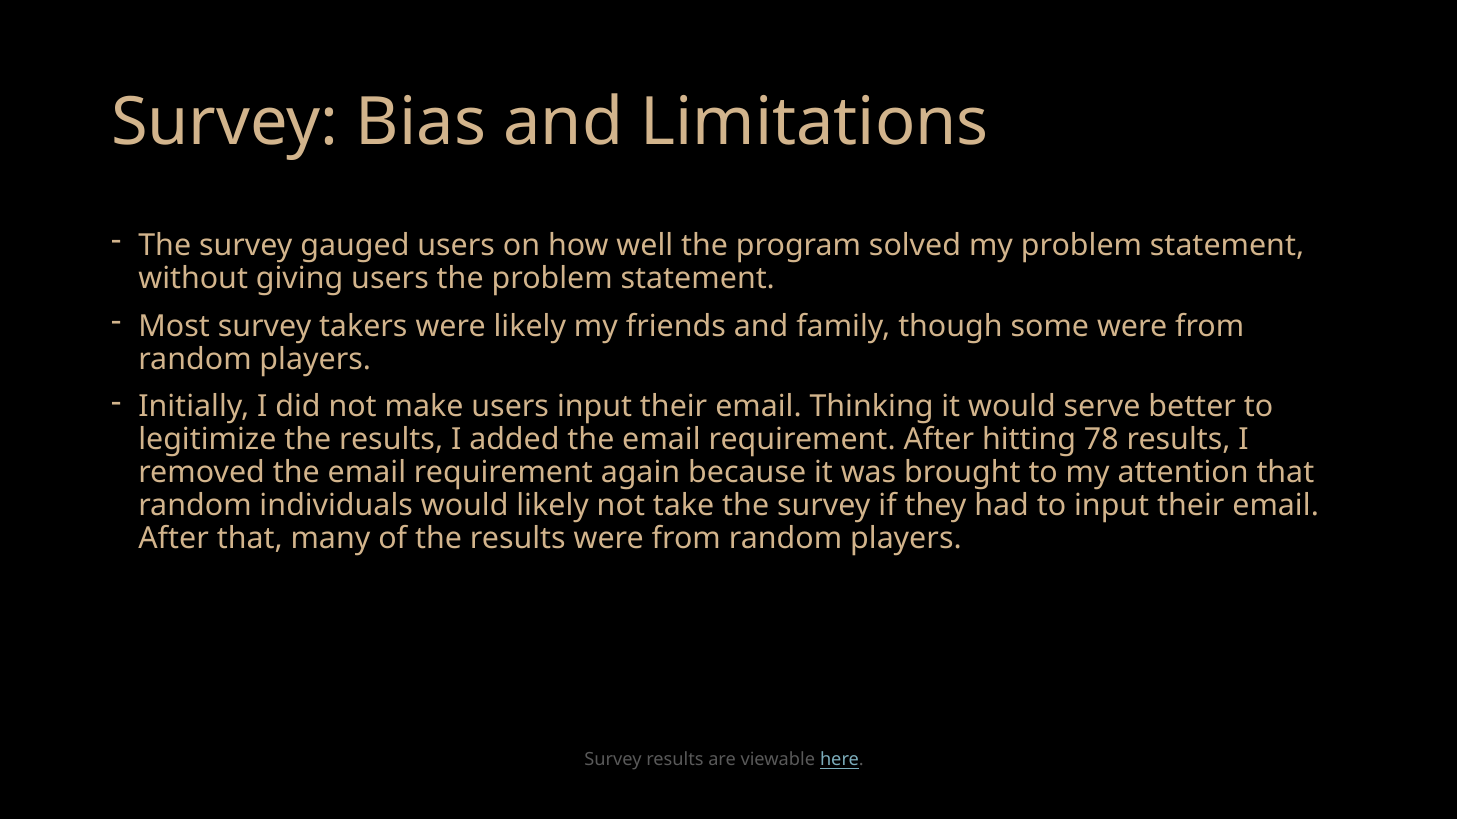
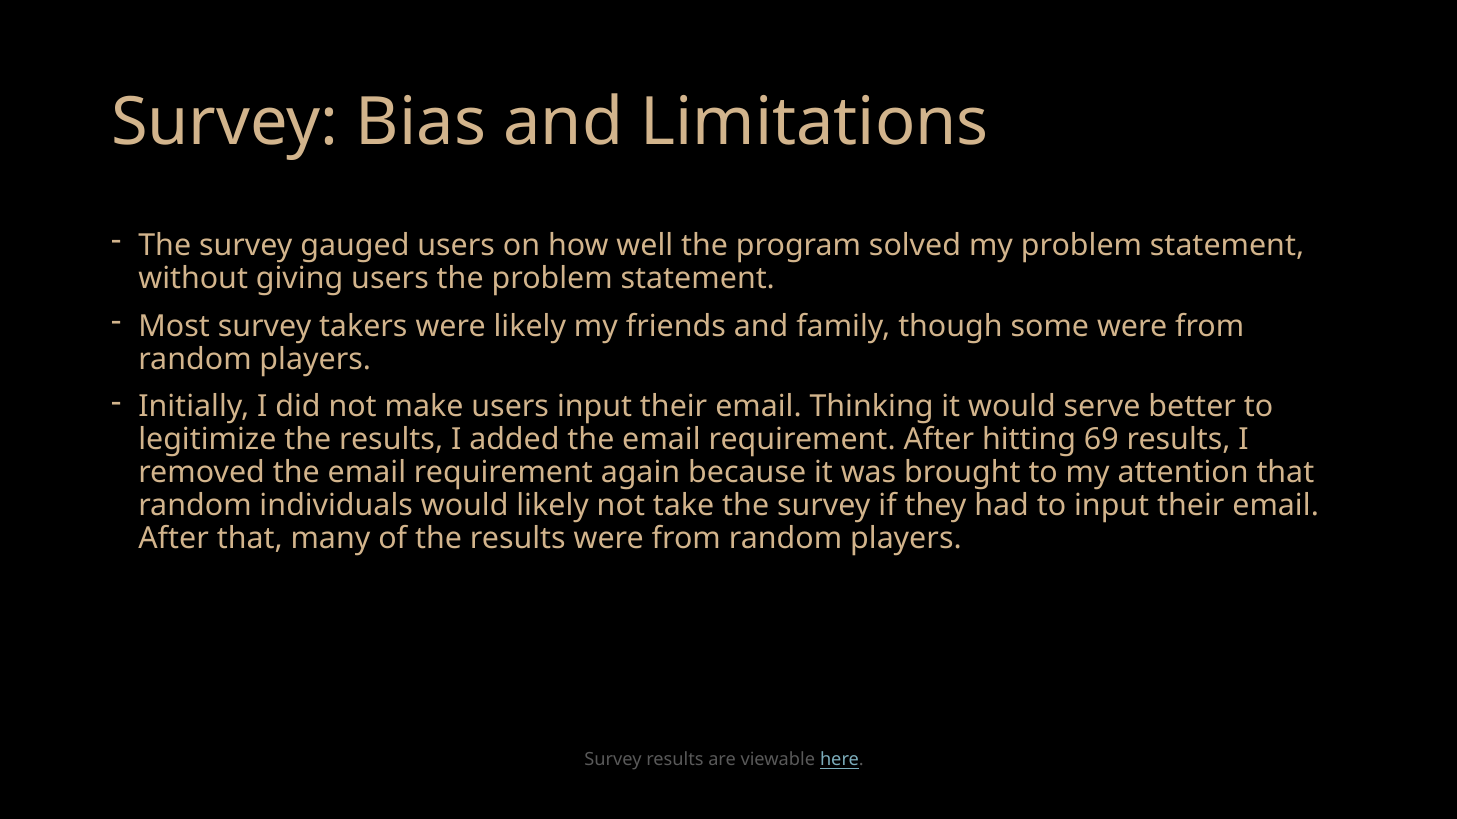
78: 78 -> 69
